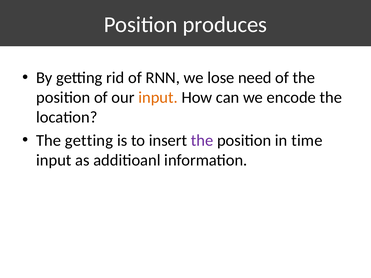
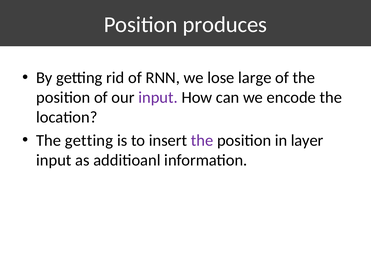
need: need -> large
input at (158, 98) colour: orange -> purple
time: time -> layer
